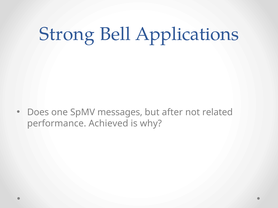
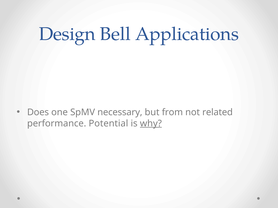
Strong: Strong -> Design
messages: messages -> necessary
after: after -> from
Achieved: Achieved -> Potential
why underline: none -> present
